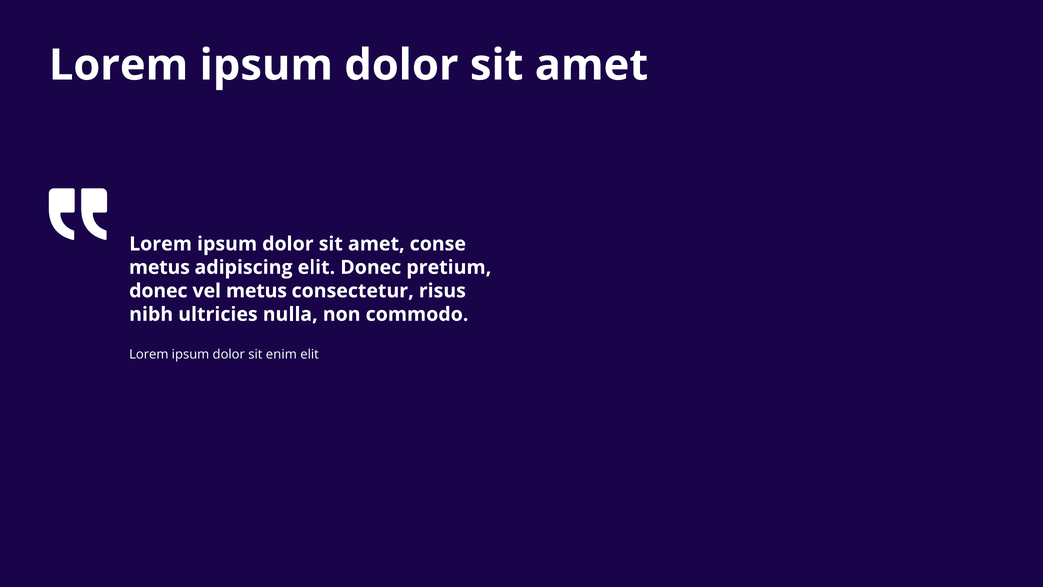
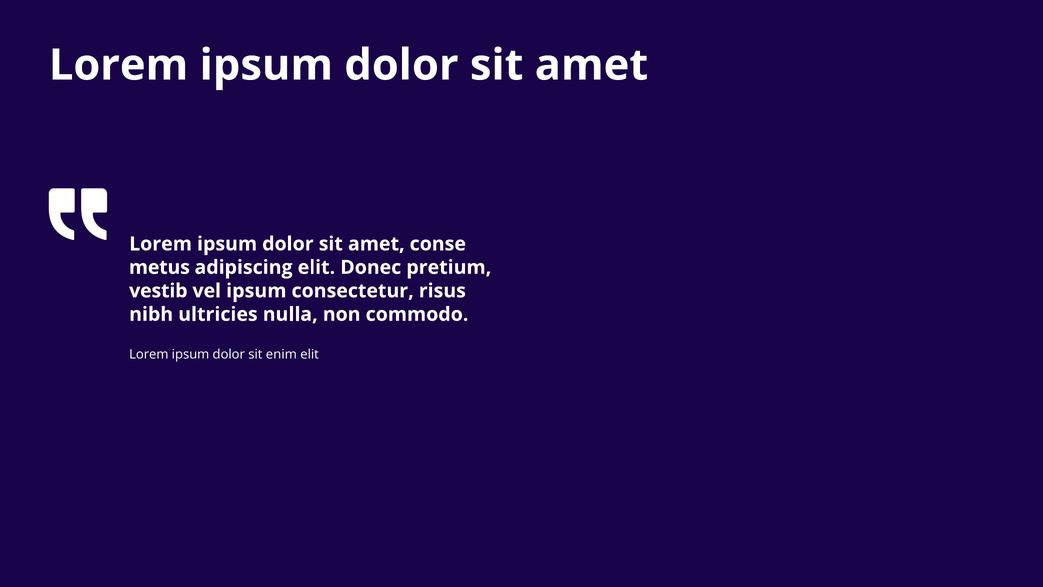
donec at (158, 291): donec -> vestib
vel metus: metus -> ipsum
